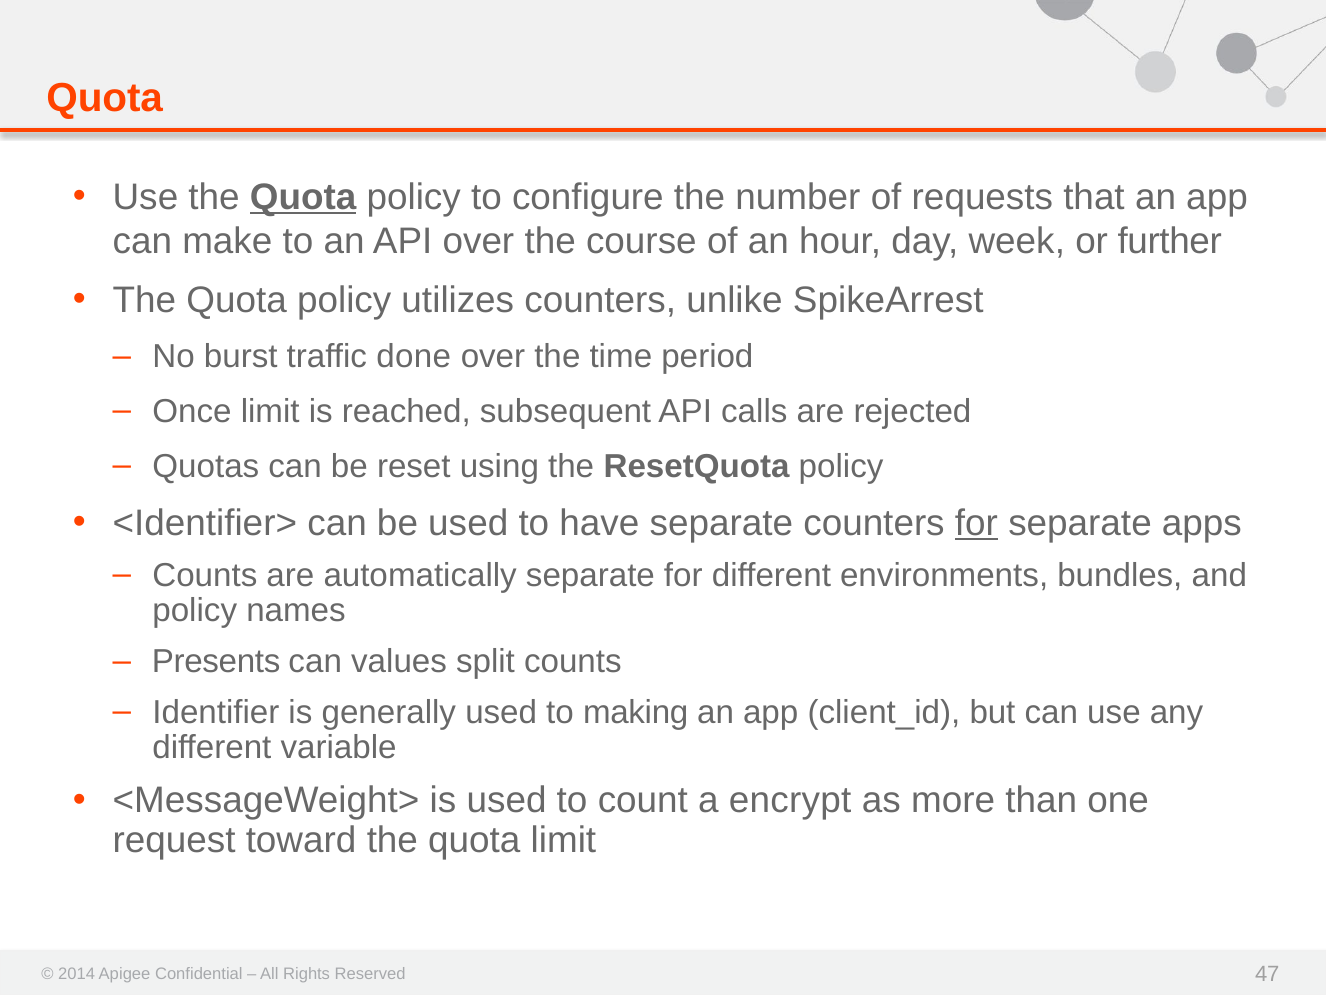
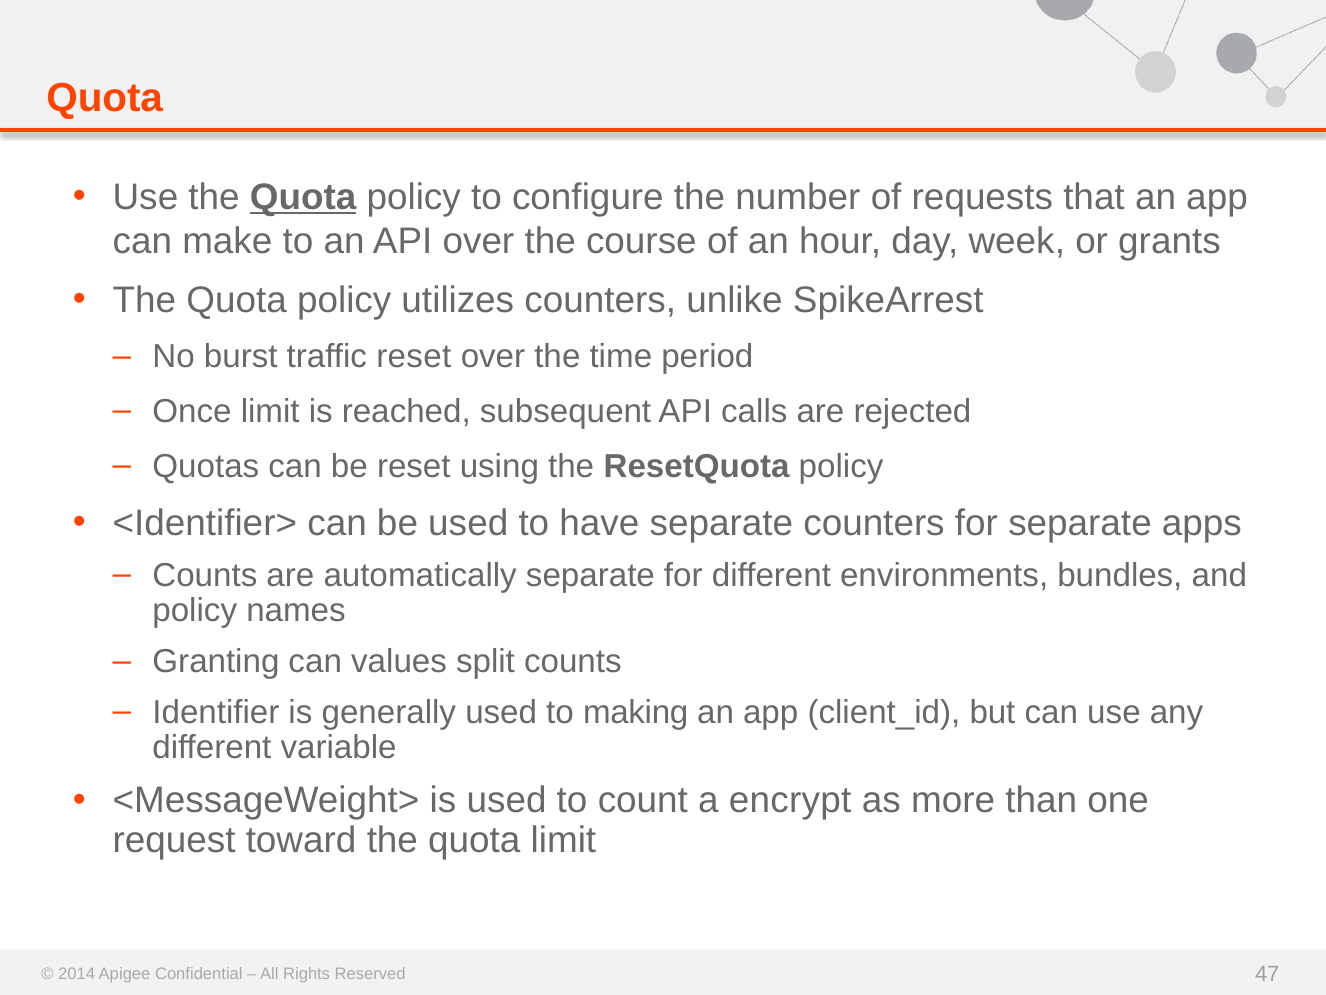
further: further -> grants
traffic done: done -> reset
for at (976, 523) underline: present -> none
Presents: Presents -> Granting
